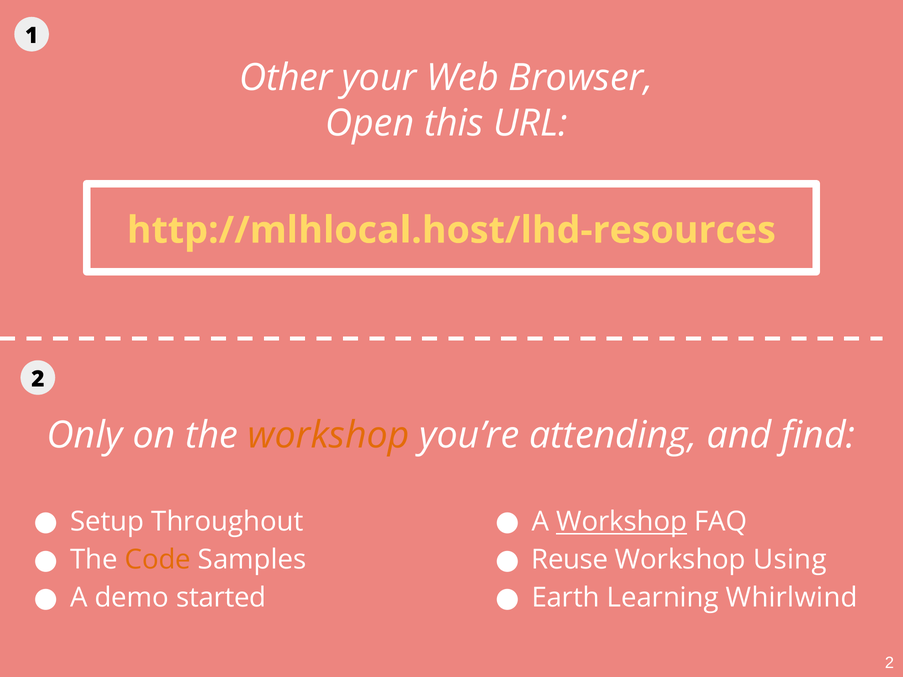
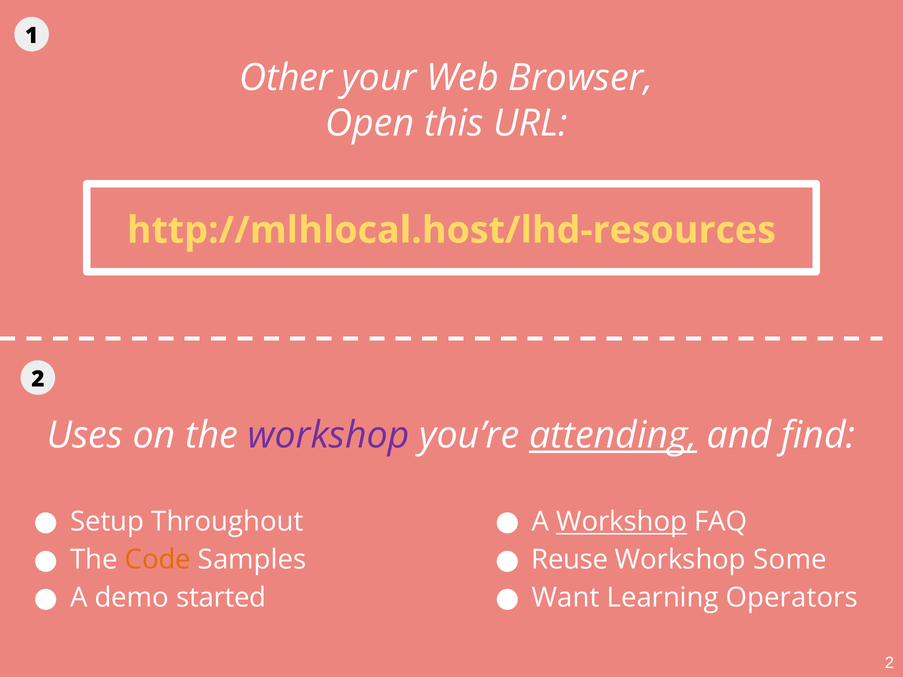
Only: Only -> Uses
workshop at (329, 436) colour: orange -> purple
attending underline: none -> present
Using: Using -> Some
Earth: Earth -> Want
Whirlwind: Whirlwind -> Operators
